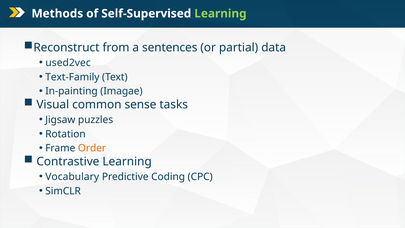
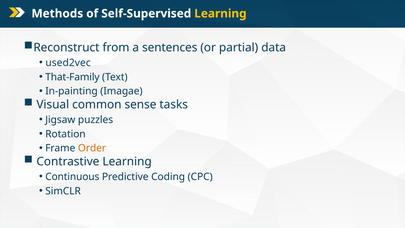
Learning at (220, 14) colour: light green -> yellow
Text-Family: Text-Family -> That-Family
Vocabulary: Vocabulary -> Continuous
